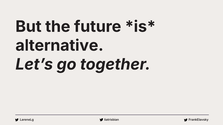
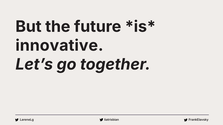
alternative: alternative -> innovative
